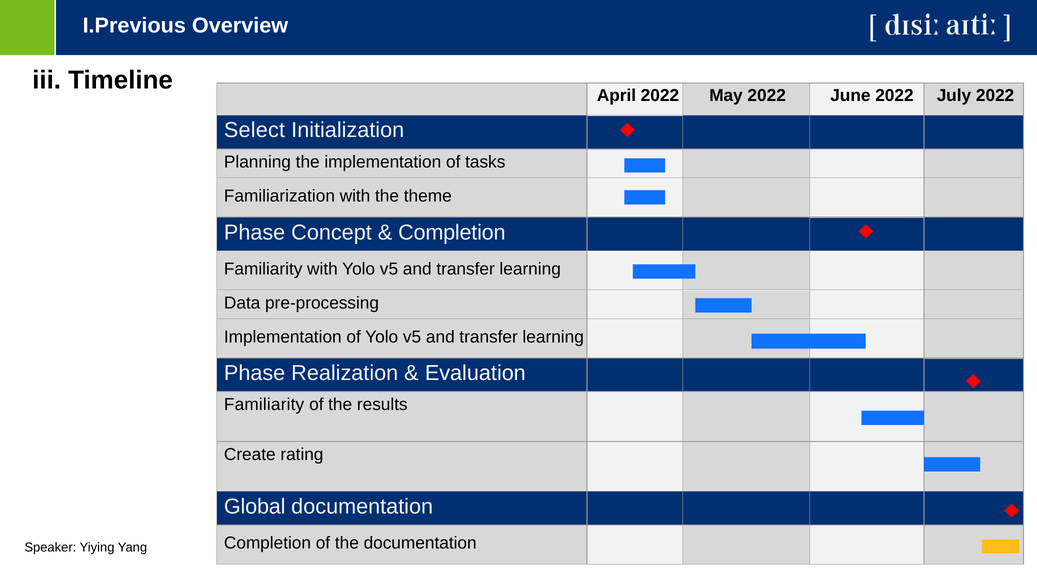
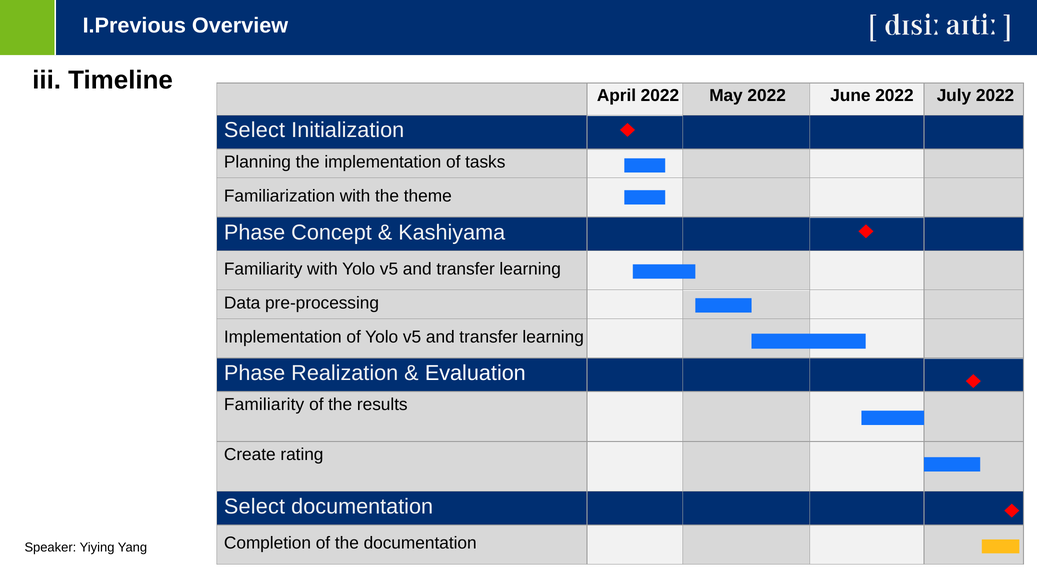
Completion at (452, 233): Completion -> Kashiyama
Global at (255, 507): Global -> Select
